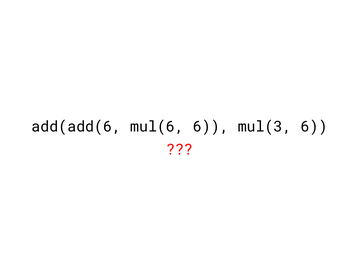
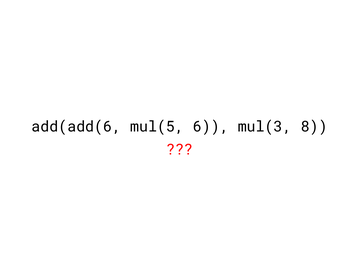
mul(6: mul(6 -> mul(5
mul(3 6: 6 -> 8
